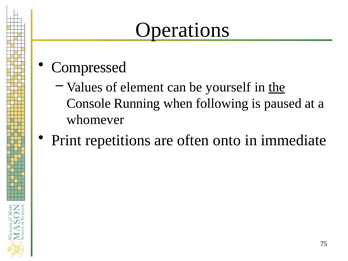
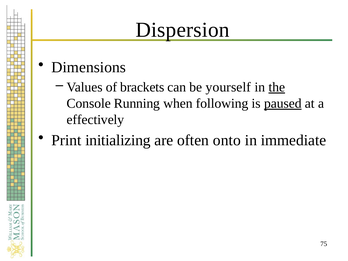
Operations: Operations -> Dispersion
Compressed: Compressed -> Dimensions
element: element -> brackets
paused underline: none -> present
whomever: whomever -> effectively
repetitions: repetitions -> initializing
